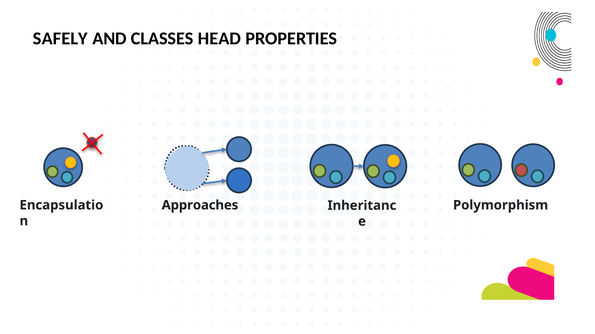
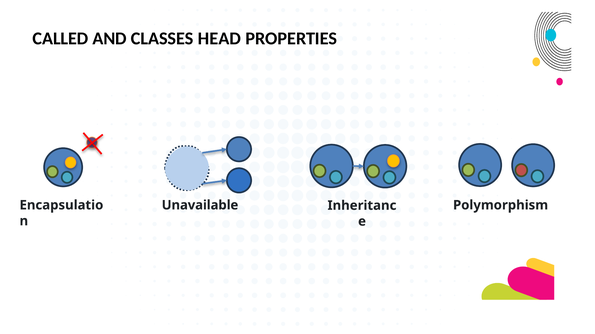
SAFELY: SAFELY -> CALLED
Approaches: Approaches -> Unavailable
